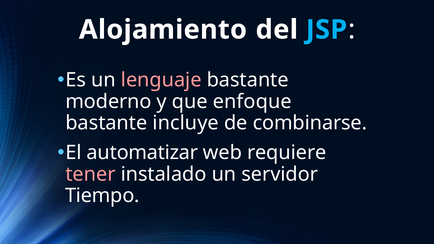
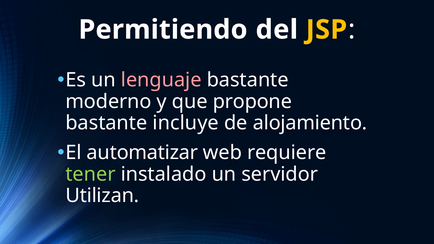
Alojamiento: Alojamiento -> Permitiendo
JSP colour: light blue -> yellow
enfoque: enfoque -> propone
combinarse: combinarse -> alojamiento
tener colour: pink -> light green
Tiempo: Tiempo -> Utilizan
